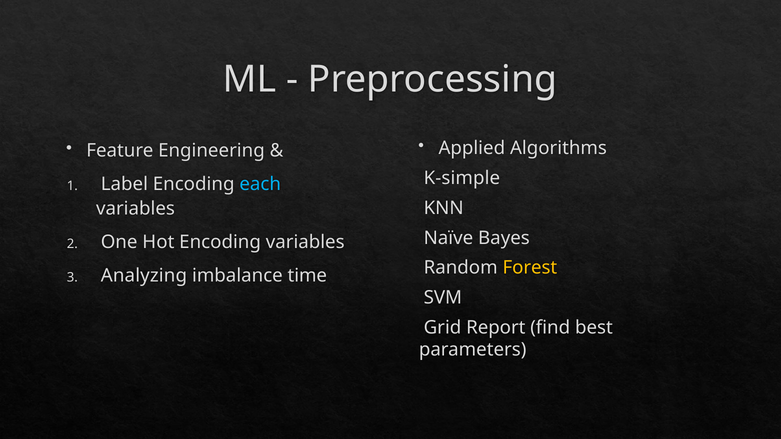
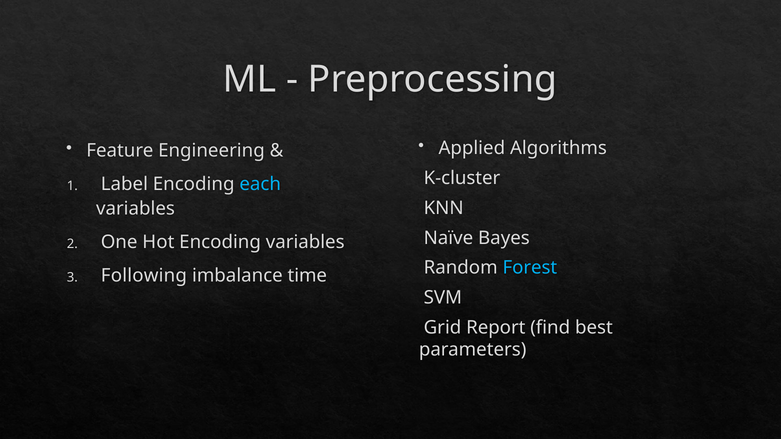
K-simple: K-simple -> K-cluster
Forest colour: yellow -> light blue
Analyzing: Analyzing -> Following
